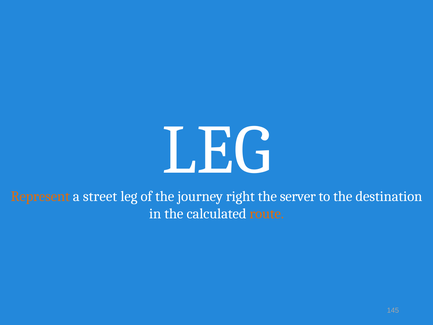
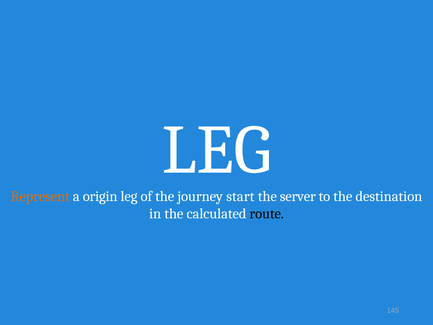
street: street -> origin
right: right -> start
route colour: orange -> black
